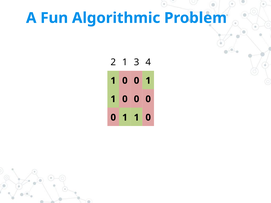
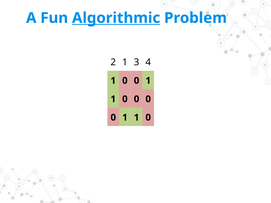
Algorithmic underline: none -> present
